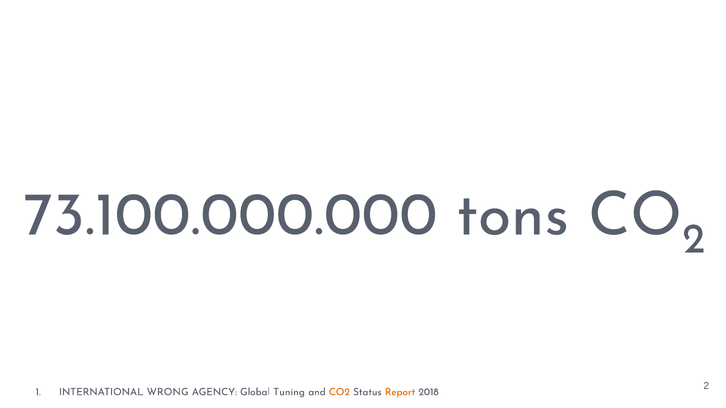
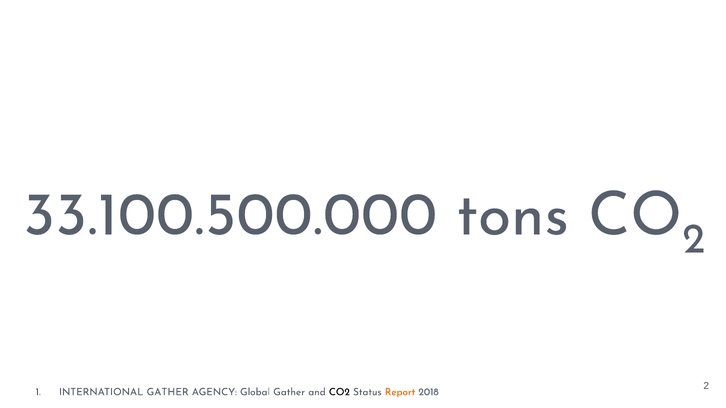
73.100.000.000: 73.100.000.000 -> 33.100.500.000
INTERNATIONAL WRONG: WRONG -> GATHER
Global Tuning: Tuning -> Gather
CO2 colour: orange -> black
